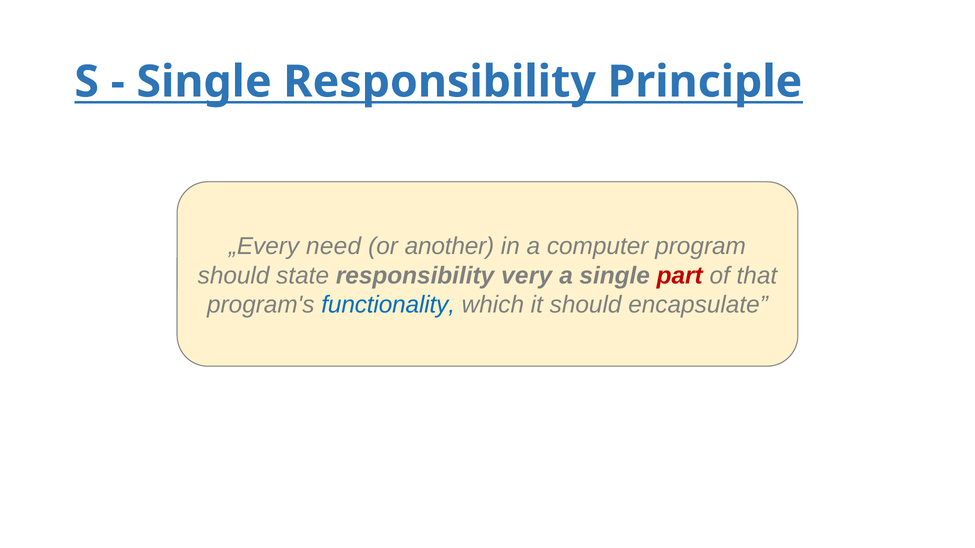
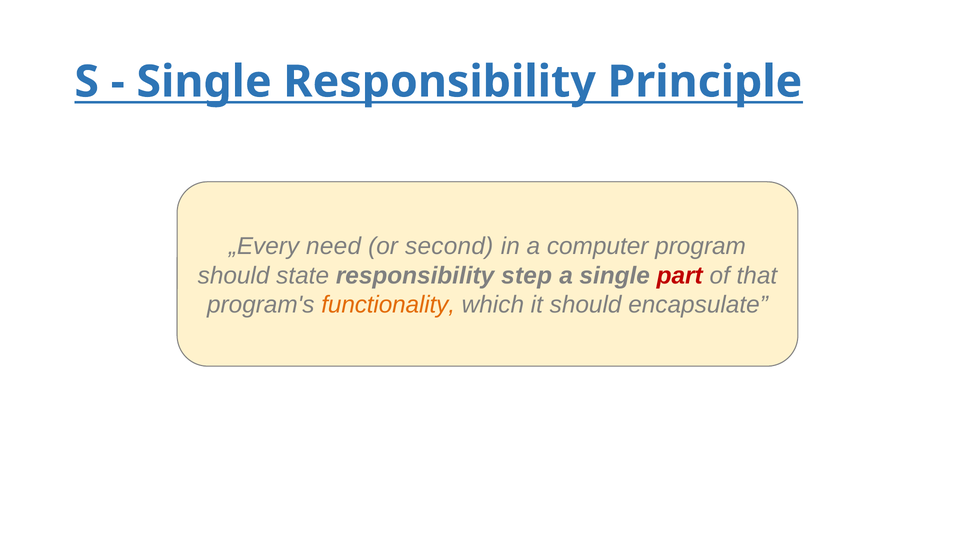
another: another -> second
very: very -> step
functionality colour: blue -> orange
